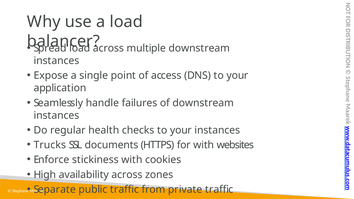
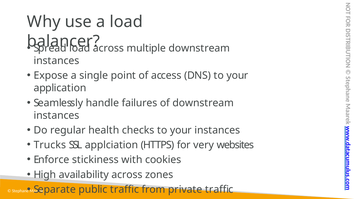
documents: documents -> applciation
for with: with -> very
